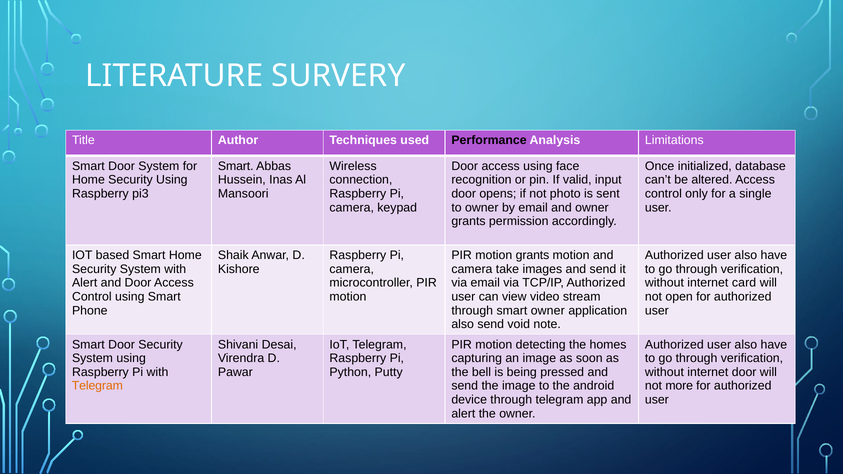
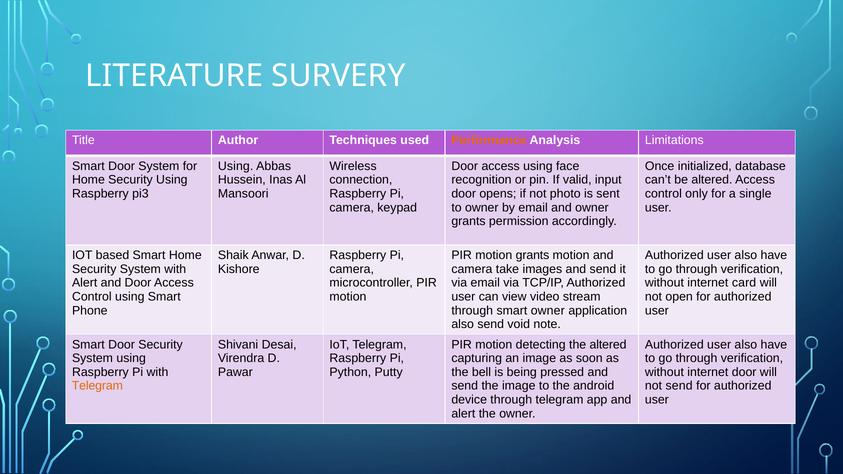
Performance colour: black -> orange
Smart at (236, 166): Smart -> Using
the homes: homes -> altered
not more: more -> send
